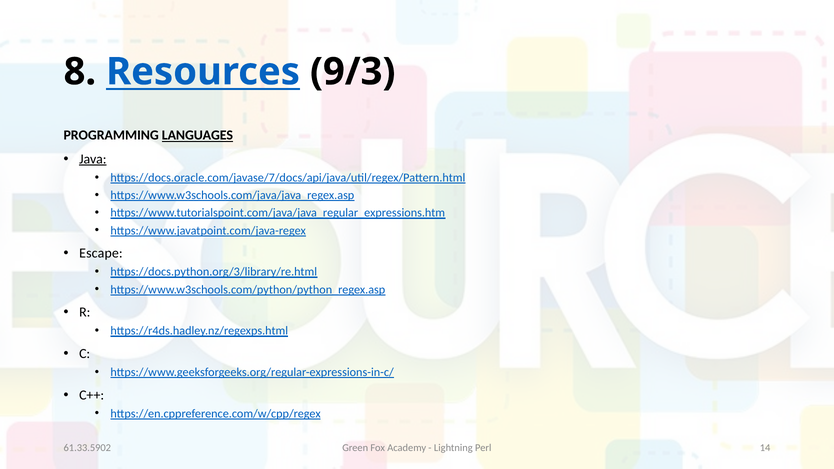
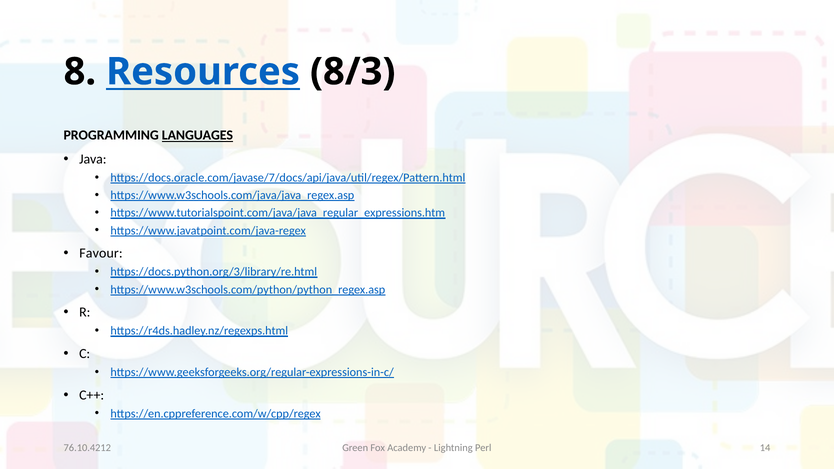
9/3: 9/3 -> 8/3
Java underline: present -> none
Escape: Escape -> Favour
61.33.5902: 61.33.5902 -> 76.10.4212
